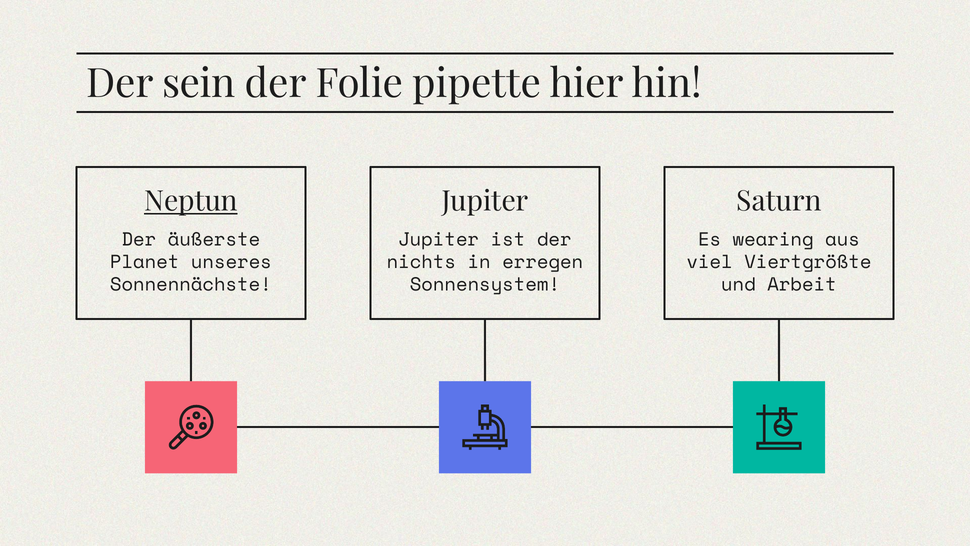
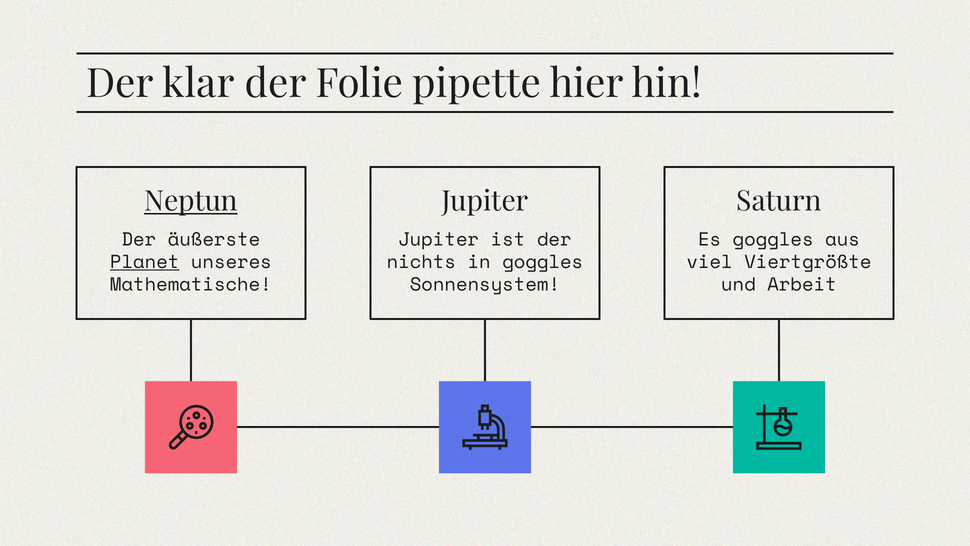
sein: sein -> klar
Es wearing: wearing -> goggles
Planet underline: none -> present
in erregen: erregen -> goggles
Sonnennächste: Sonnennächste -> Mathematische
